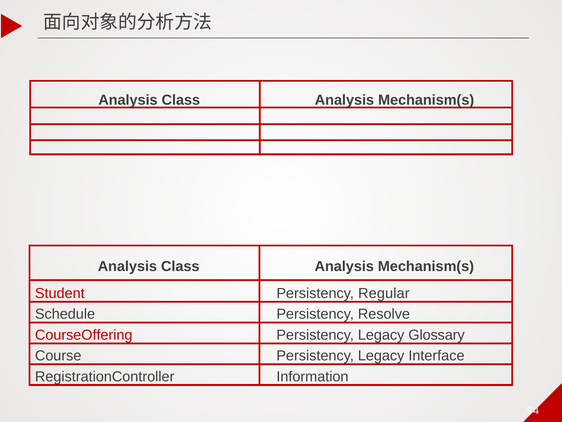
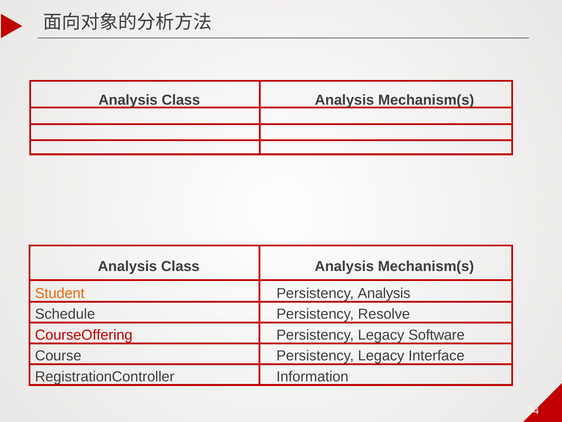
Student colour: red -> orange
Persistency Regular: Regular -> Analysis
Glossary: Glossary -> Software
